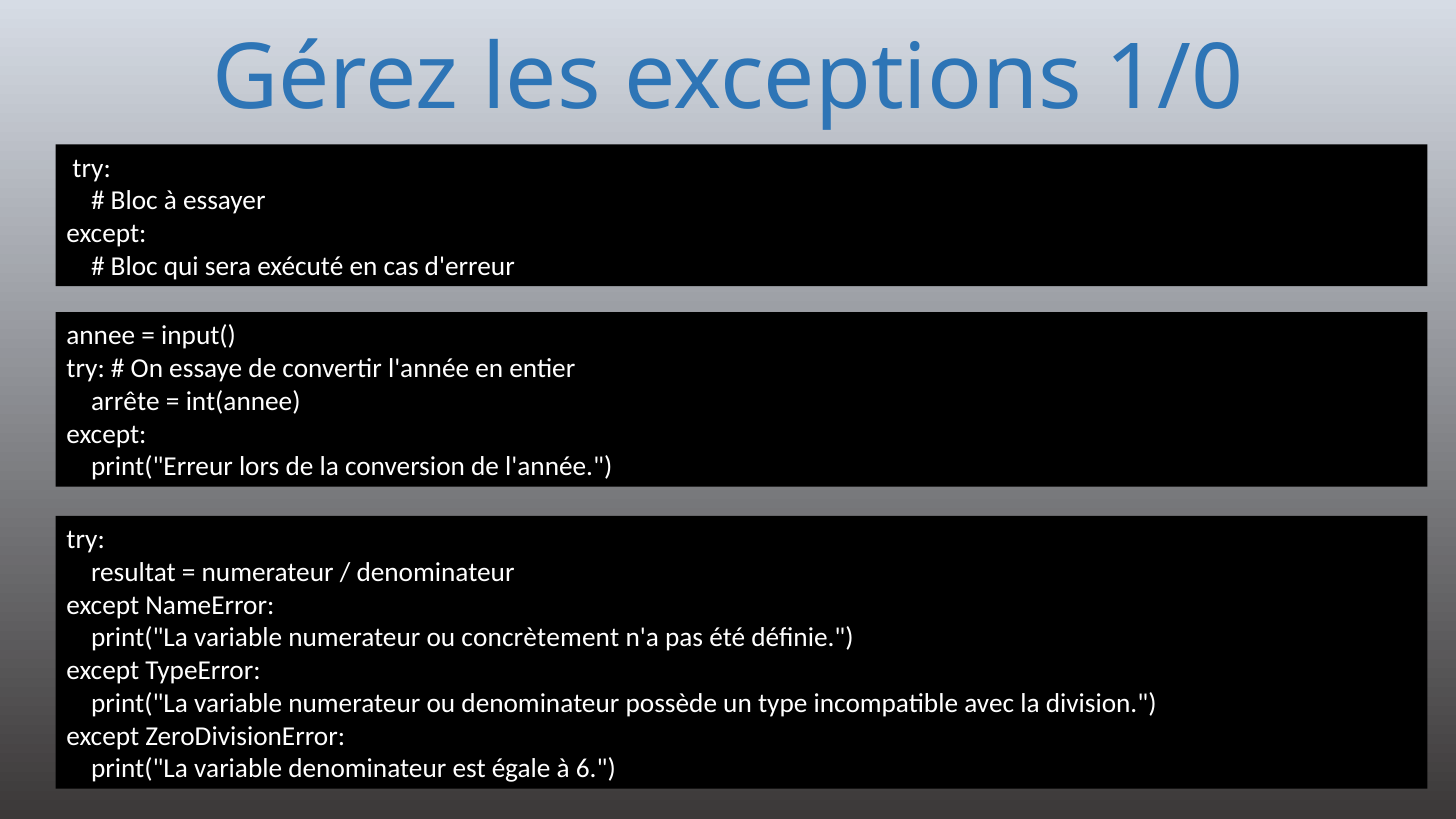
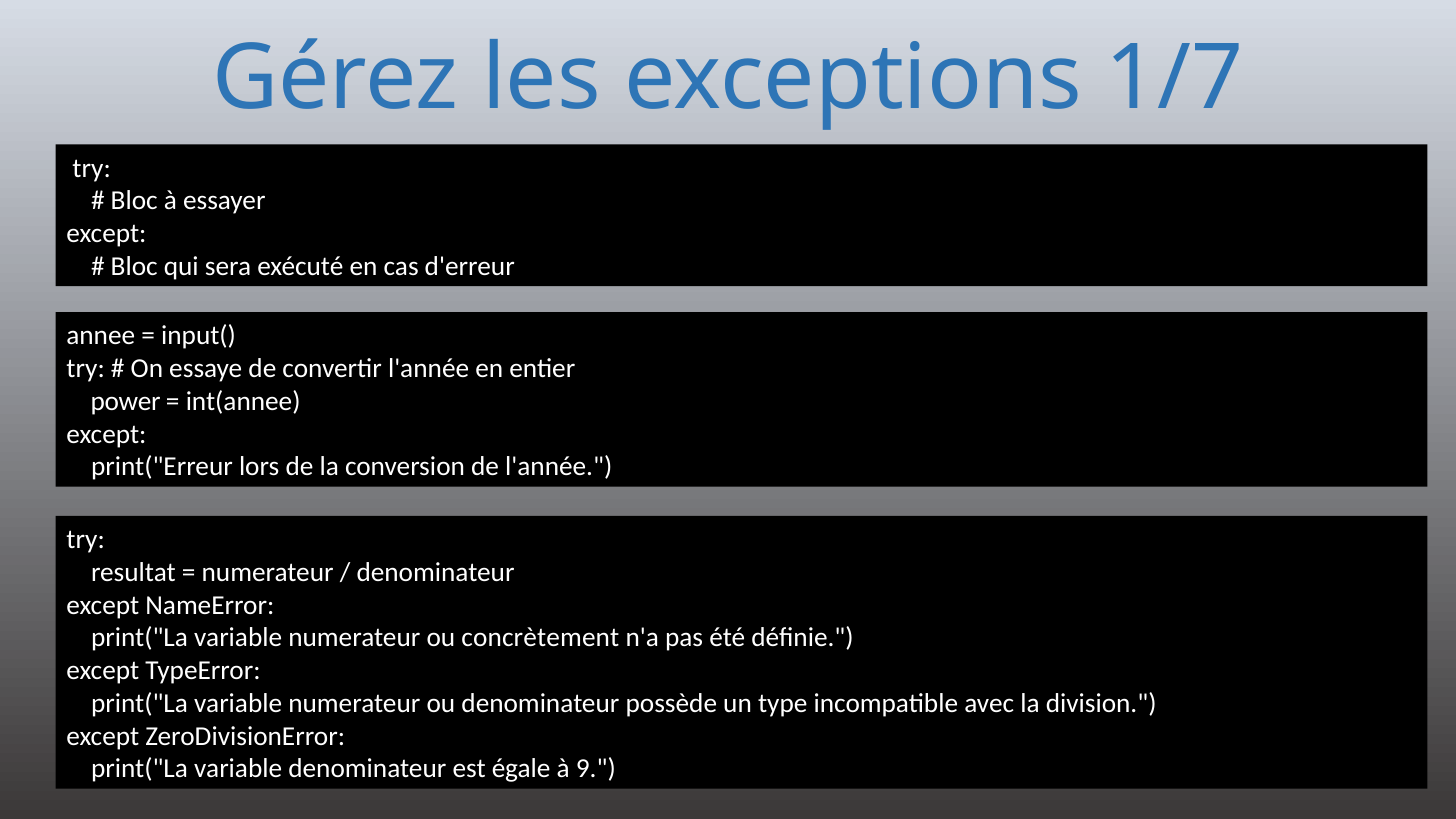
1/0: 1/0 -> 1/7
arrête: arrête -> power
6: 6 -> 9
